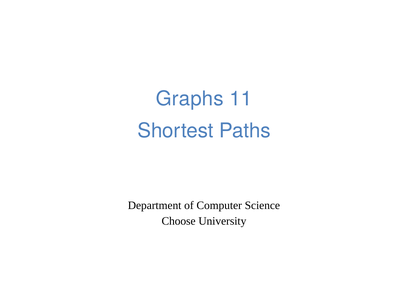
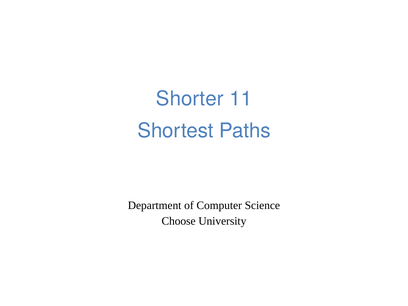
Graphs: Graphs -> Shorter
